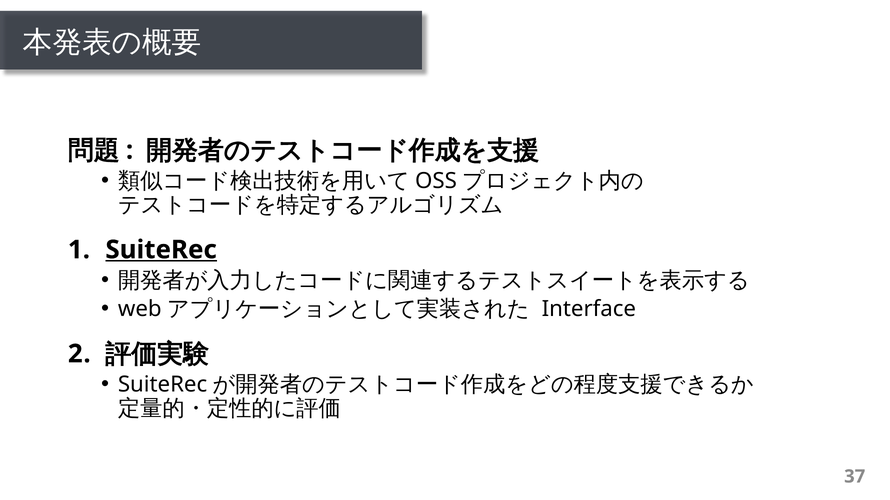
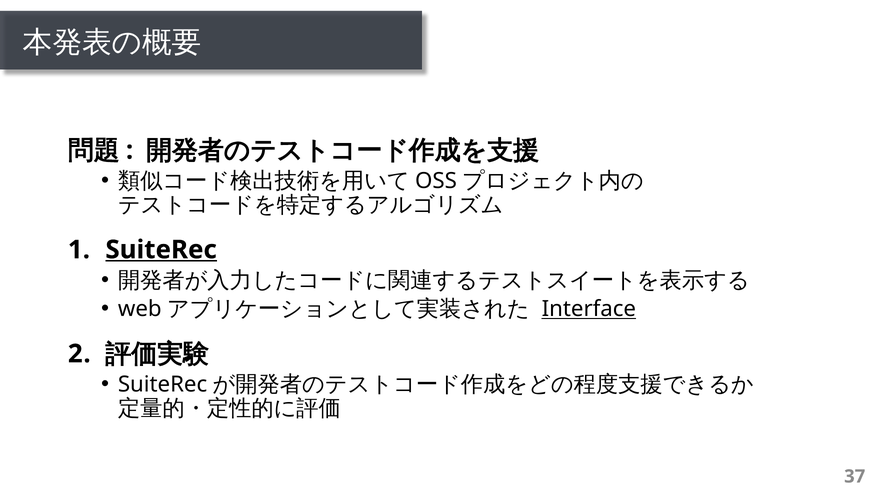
Interface underline: none -> present
